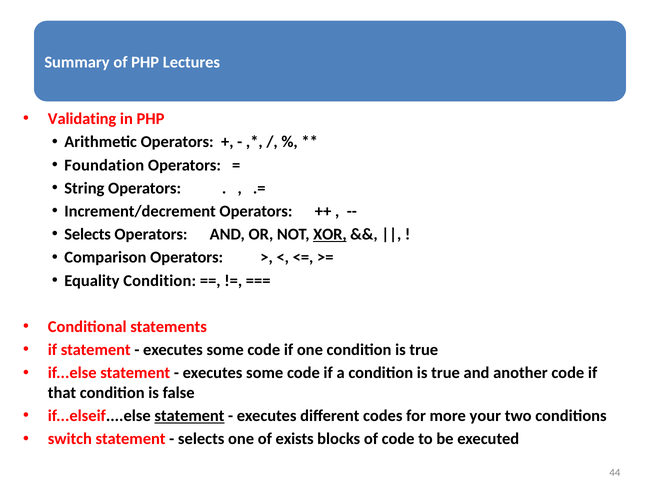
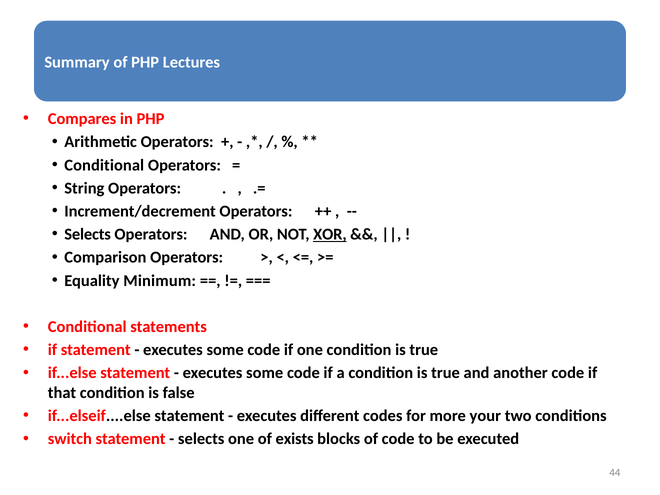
Validating: Validating -> Compares
Foundation at (104, 165): Foundation -> Conditional
Equality Condition: Condition -> Minimum
statement at (189, 416) underline: present -> none
